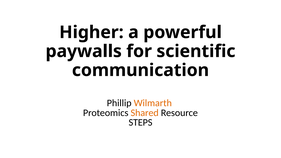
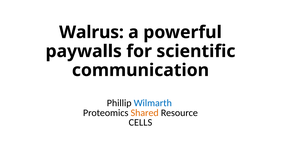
Higher: Higher -> Walrus
Wilmarth colour: orange -> blue
STEPS: STEPS -> CELLS
